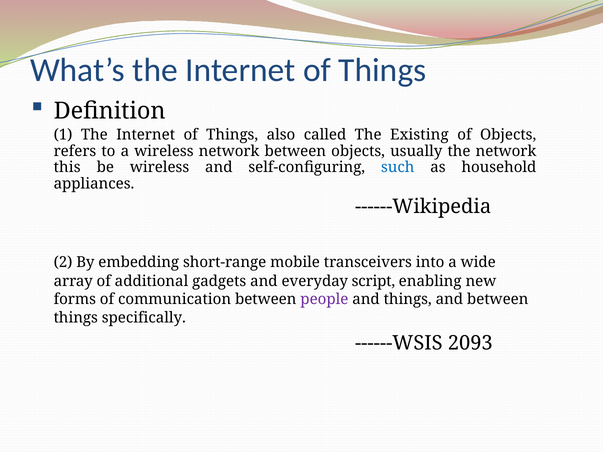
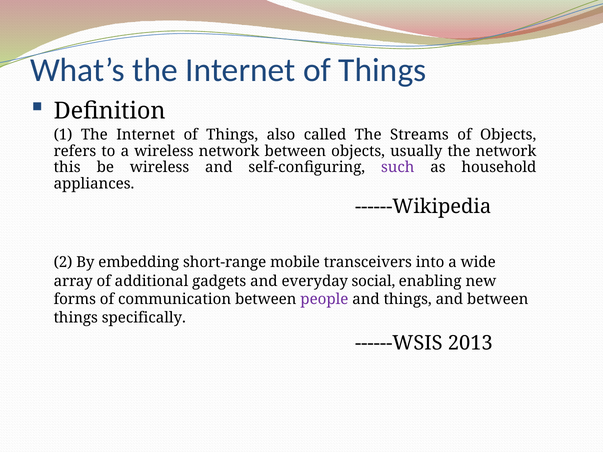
Existing: Existing -> Streams
such colour: blue -> purple
script: script -> social
2093: 2093 -> 2013
